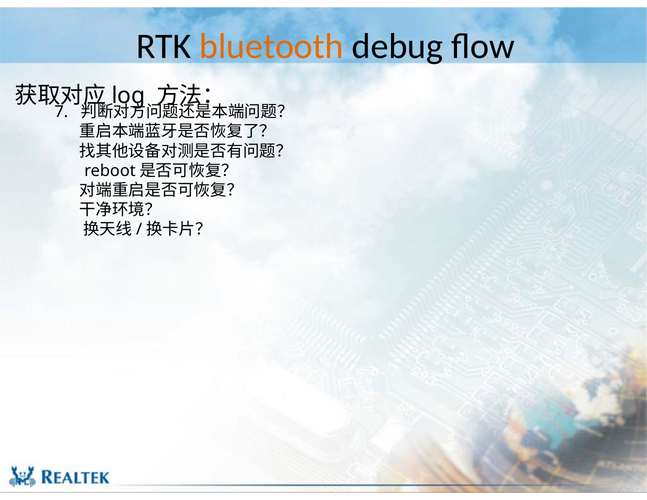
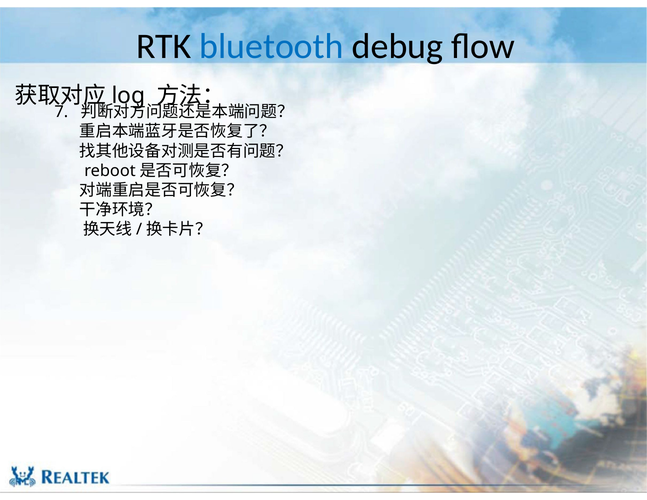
bluetooth colour: orange -> blue
